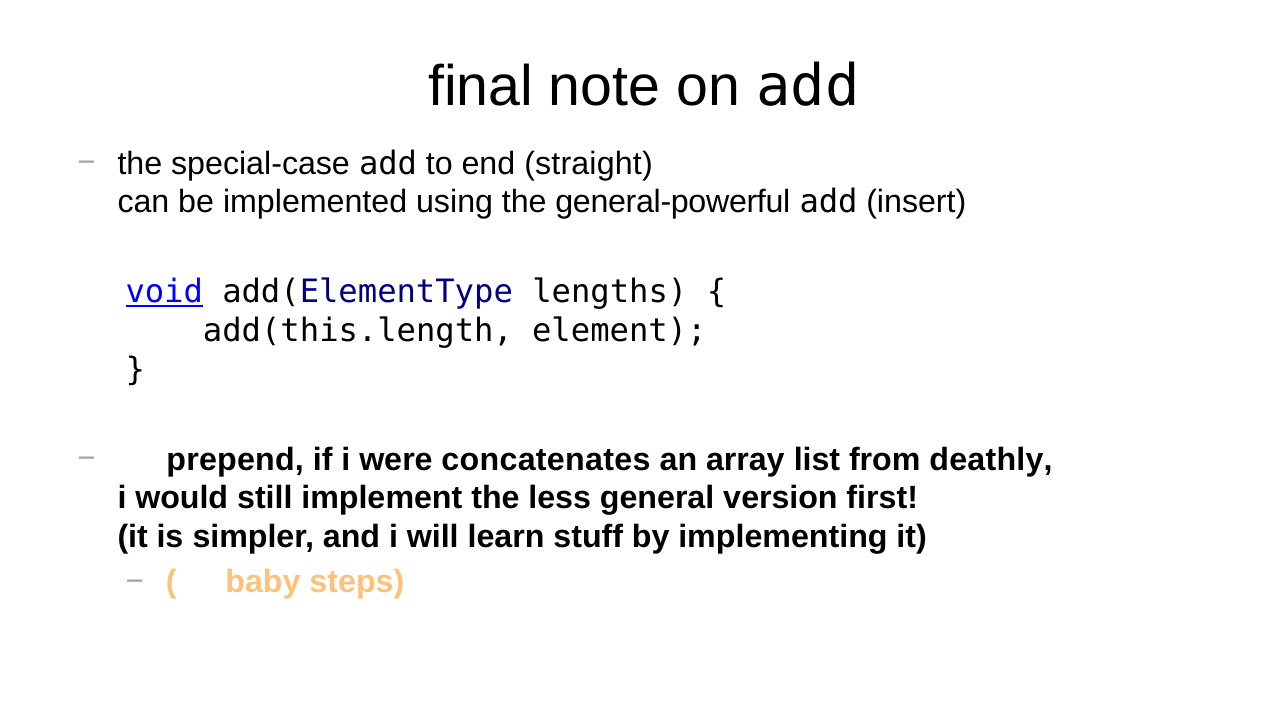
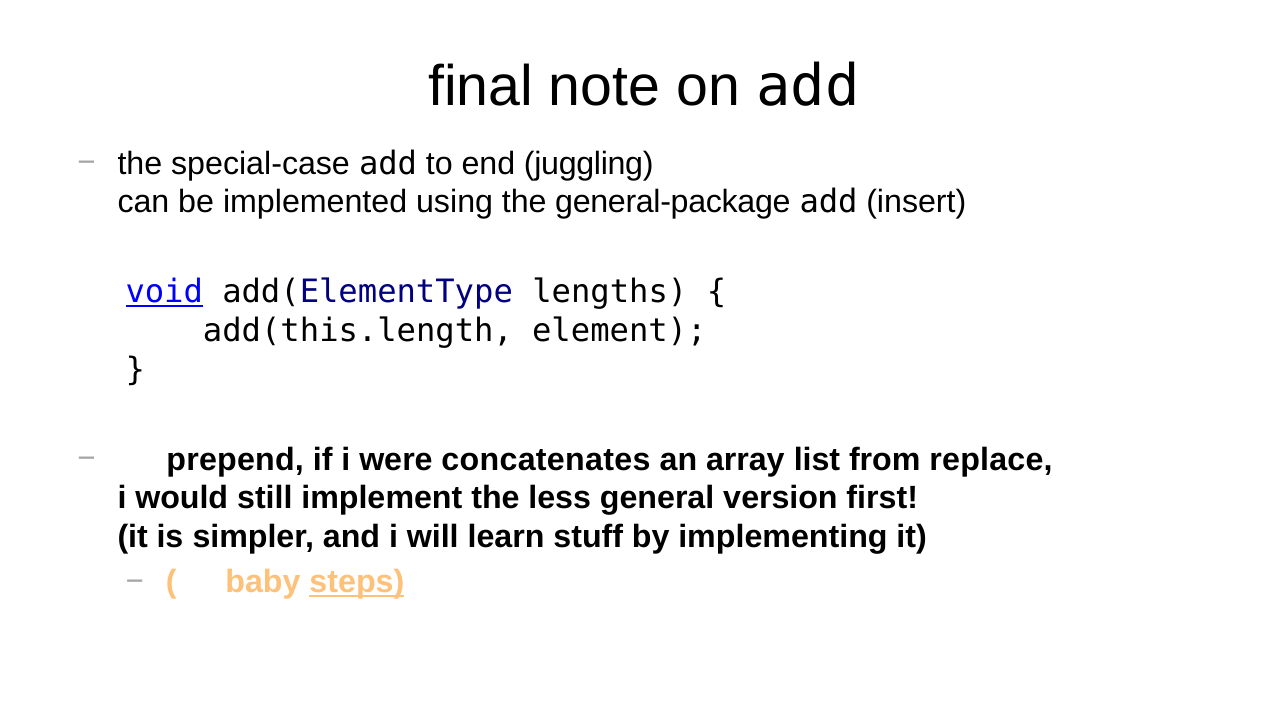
straight: straight -> juggling
general-powerful: general-powerful -> general-package
deathly: deathly -> replace
steps underline: none -> present
